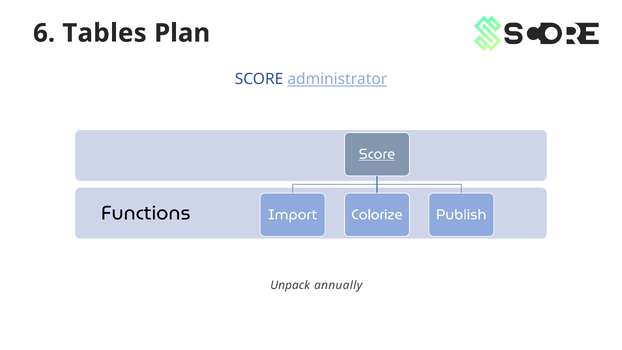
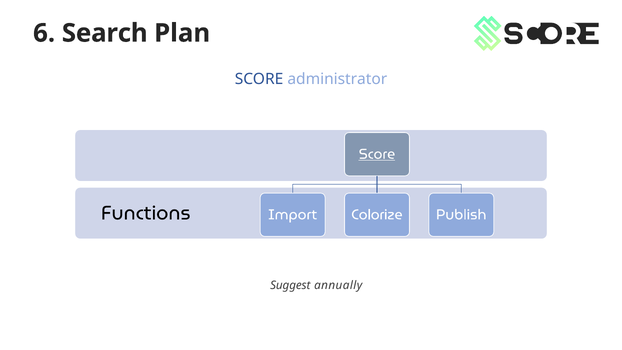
Tables: Tables -> Search
administrator underline: present -> none
Unpack: Unpack -> Suggest
